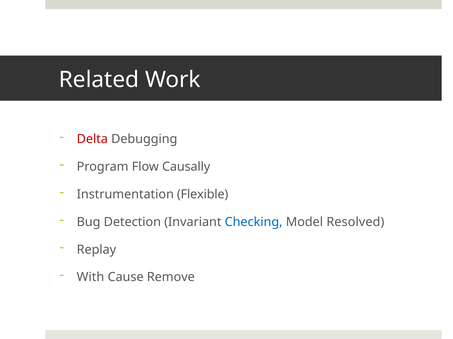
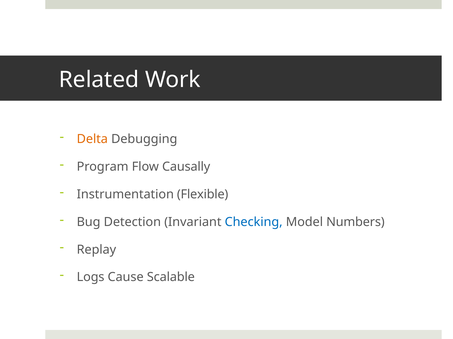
Delta colour: red -> orange
Resolved: Resolved -> Numbers
With: With -> Logs
Remove: Remove -> Scalable
